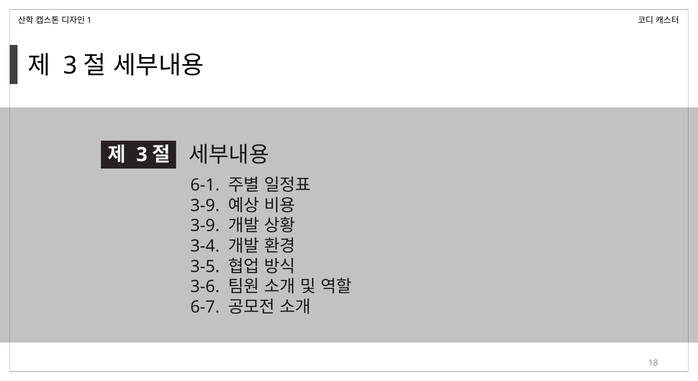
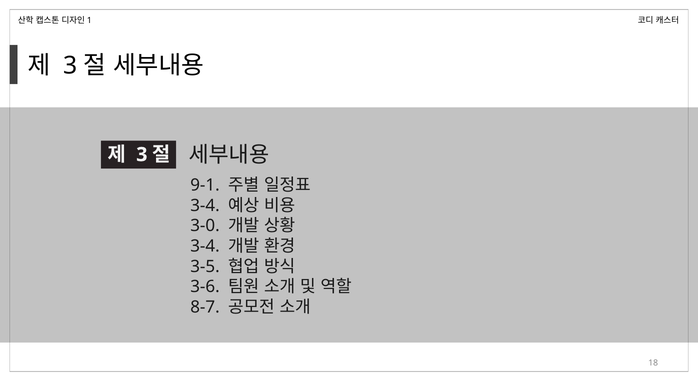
6-1: 6-1 -> 9-1
3-9 at (205, 206): 3-9 -> 3-4
3-9 at (205, 226): 3-9 -> 3-0
6-7: 6-7 -> 8-7
